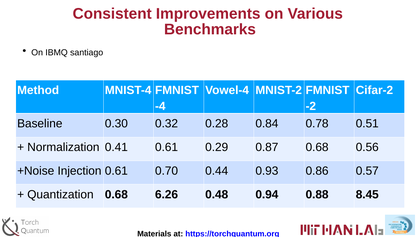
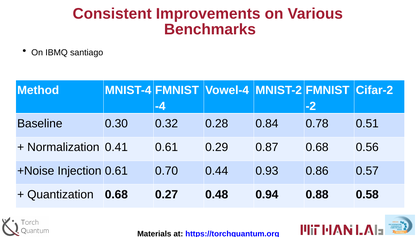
6.26: 6.26 -> 0.27
8.45: 8.45 -> 0.58
